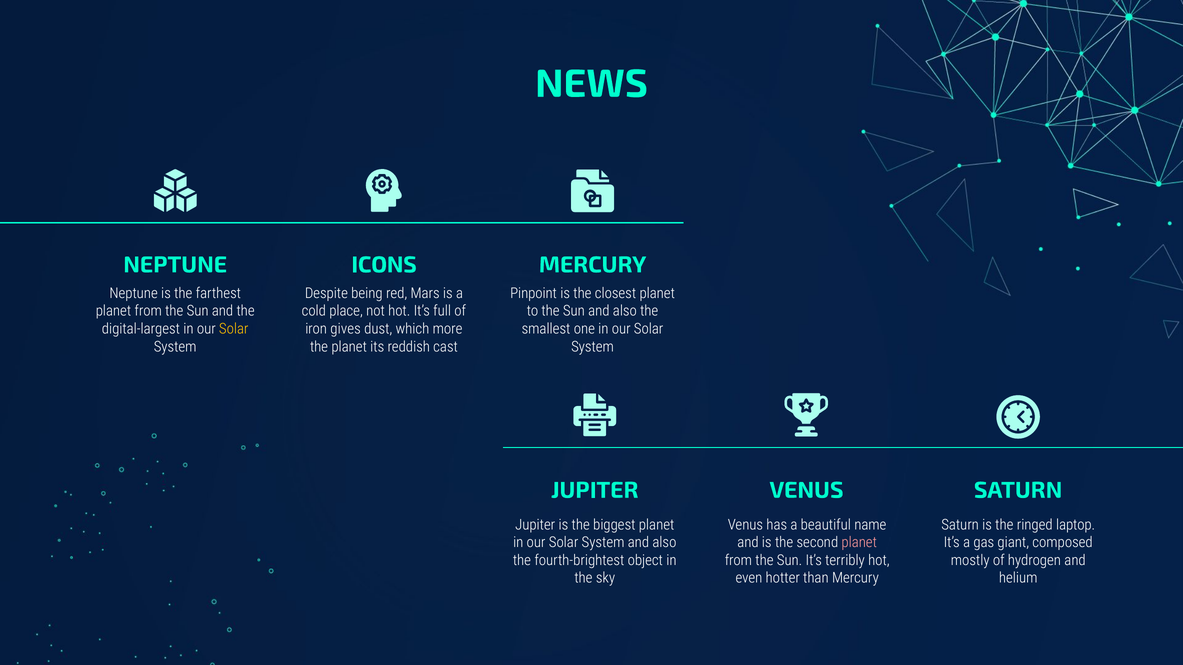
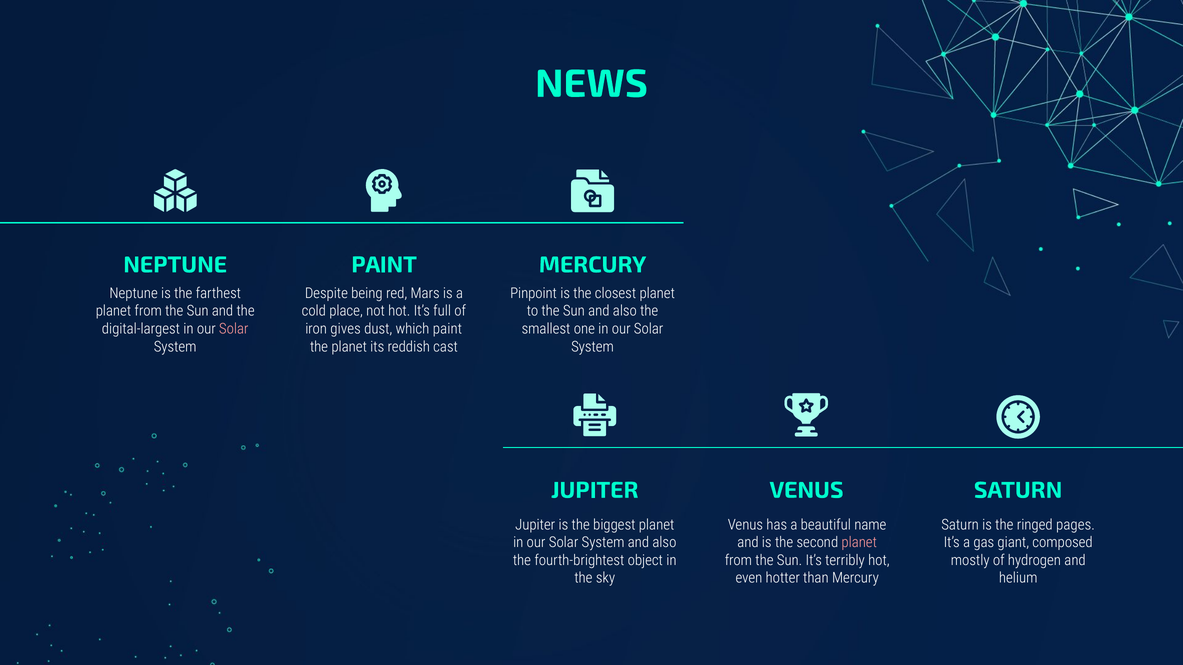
ICONS at (384, 265): ICONS -> PAINT
Solar at (234, 329) colour: yellow -> pink
which more: more -> paint
laptop: laptop -> pages
